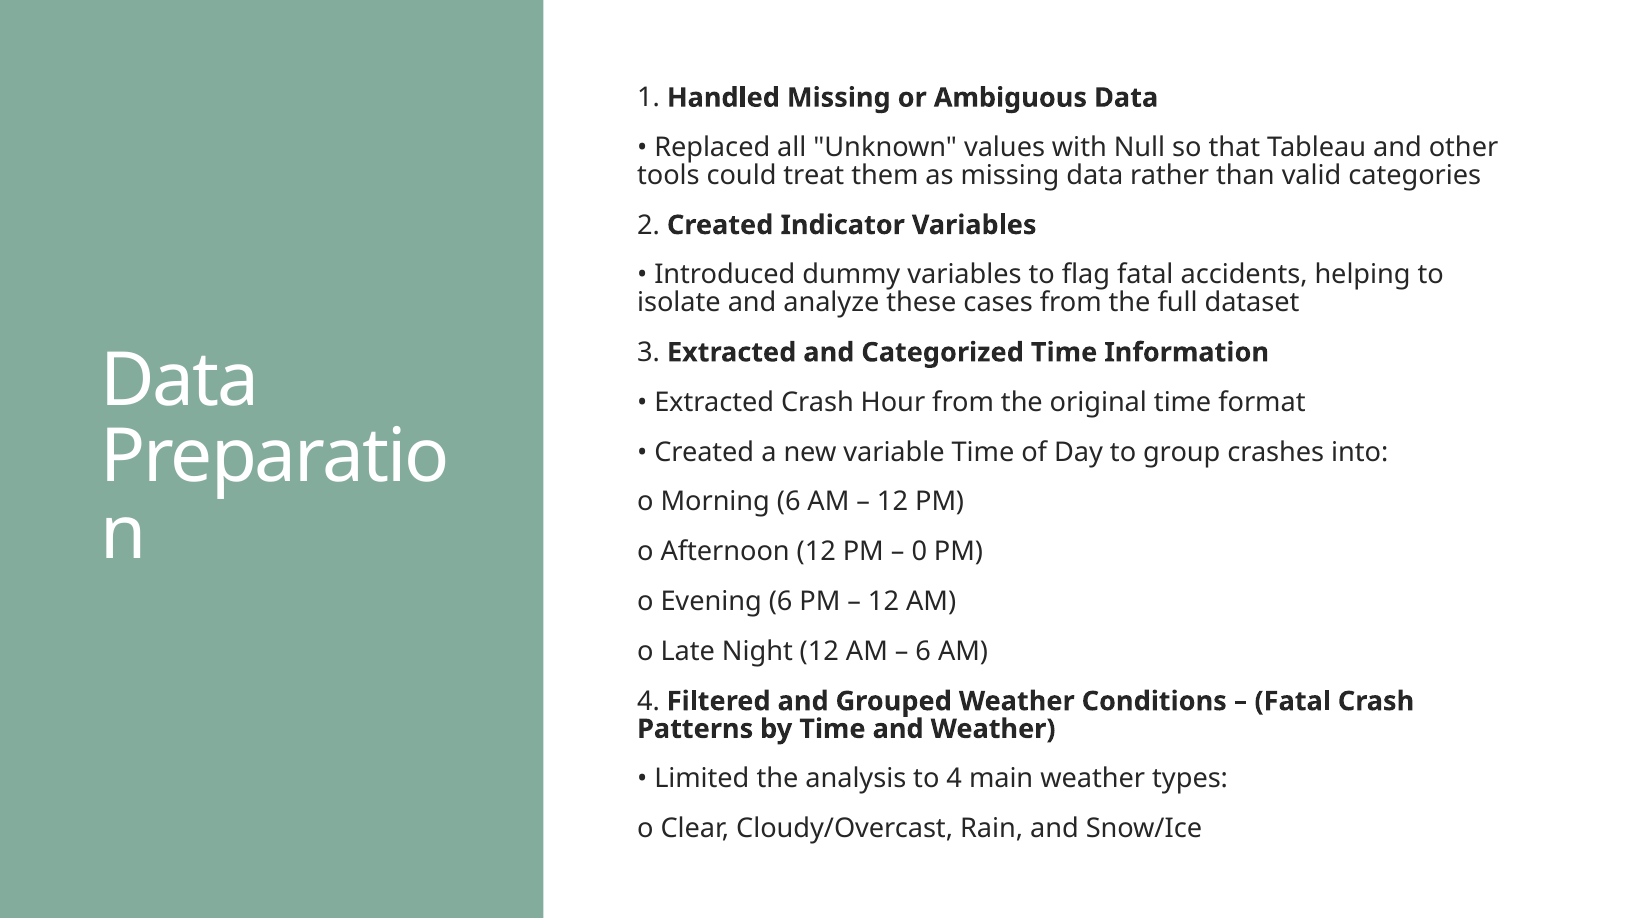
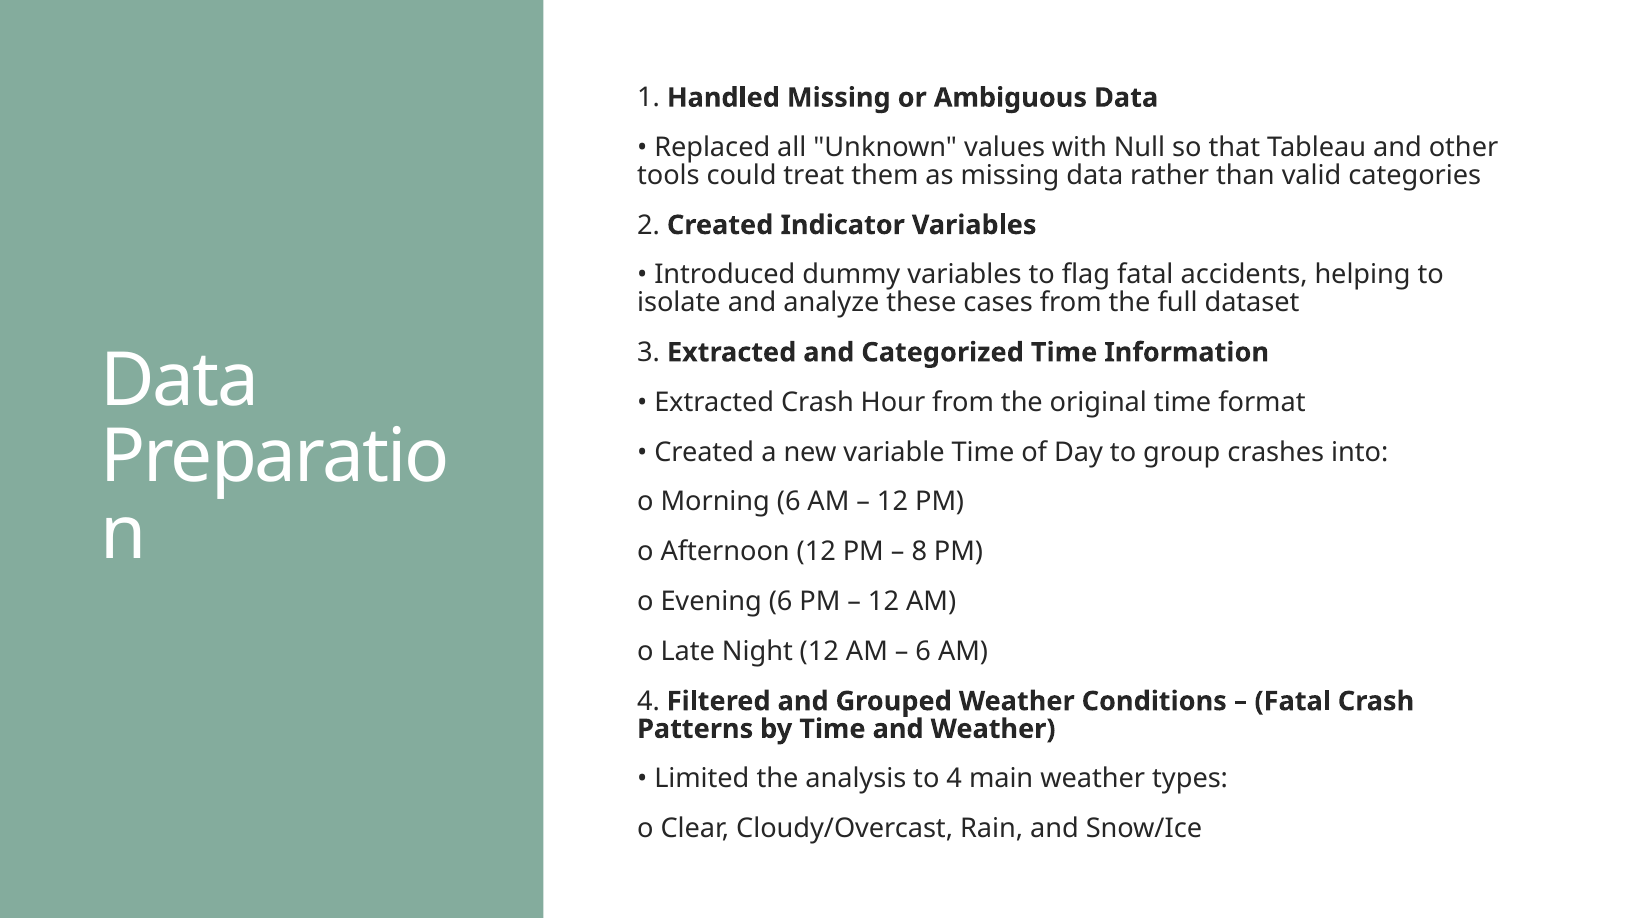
0: 0 -> 8
